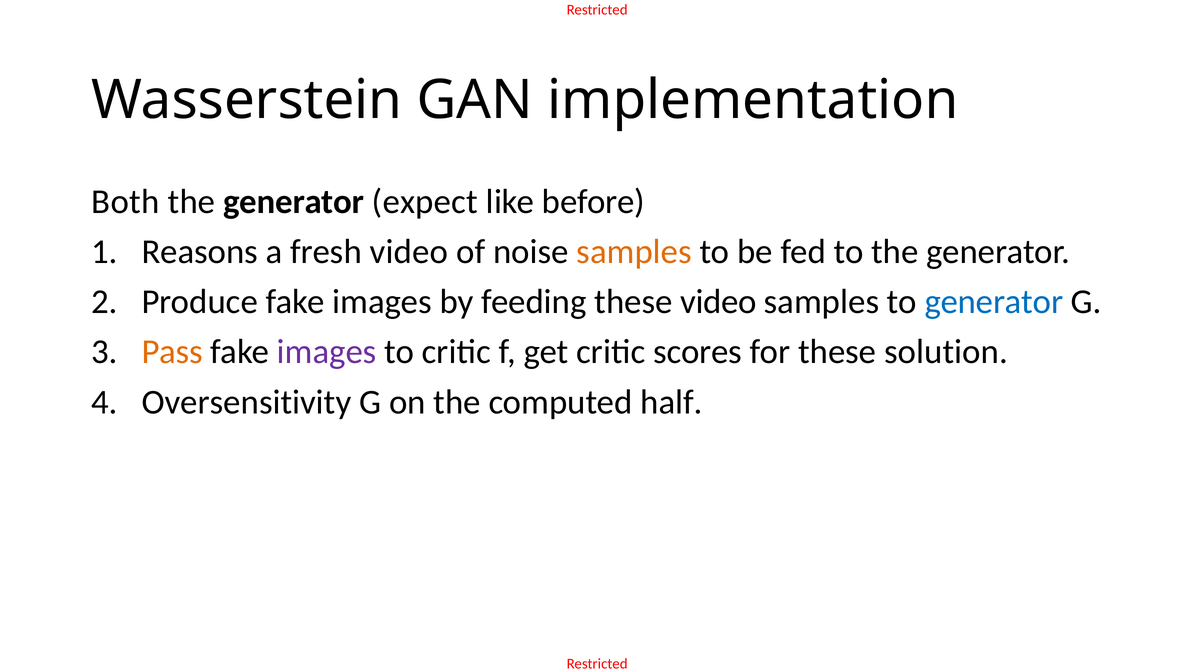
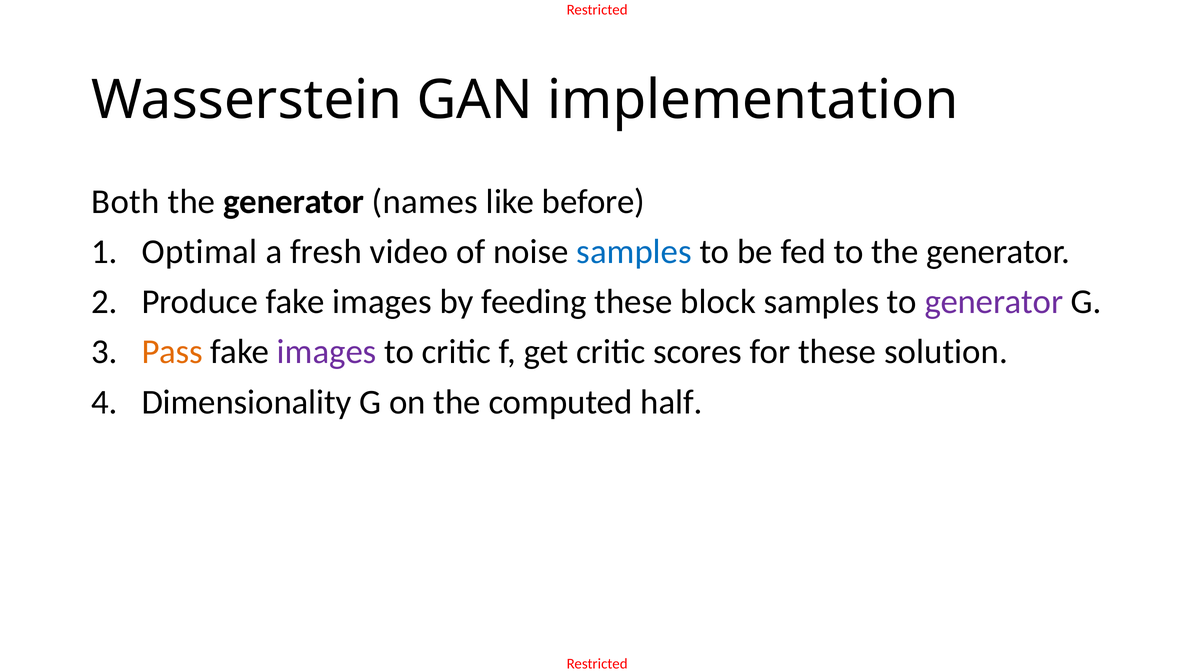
expect: expect -> names
Reasons: Reasons -> Optimal
samples at (634, 252) colour: orange -> blue
these video: video -> block
generator at (994, 302) colour: blue -> purple
Oversensitivity: Oversensitivity -> Dimensionality
